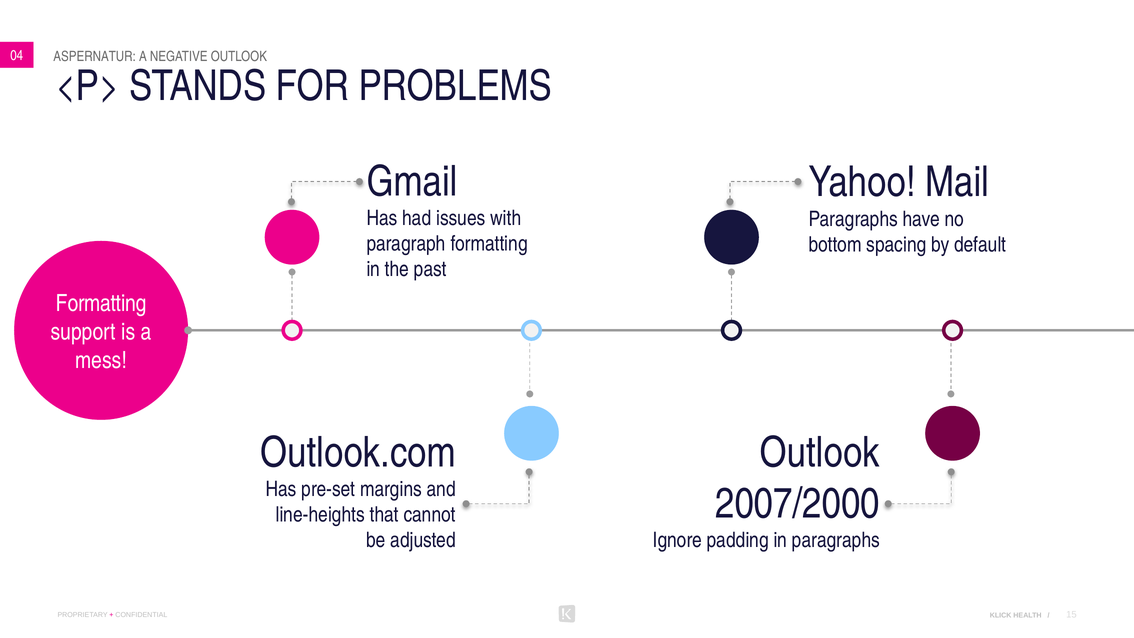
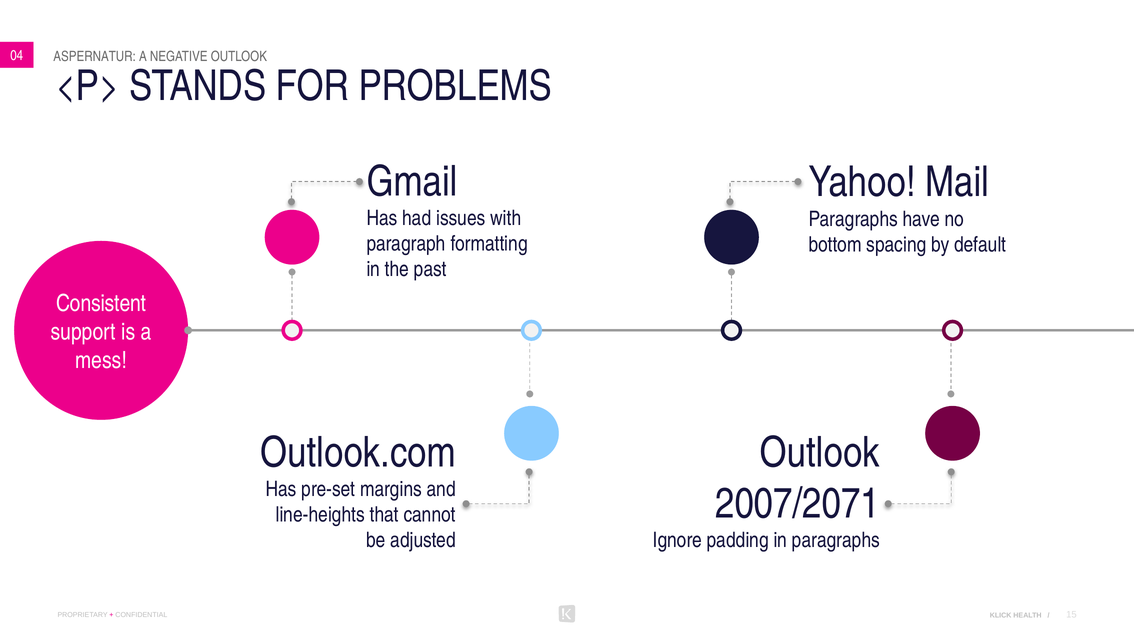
Formatting at (101, 303): Formatting -> Consistent
2007/2000: 2007/2000 -> 2007/2071
